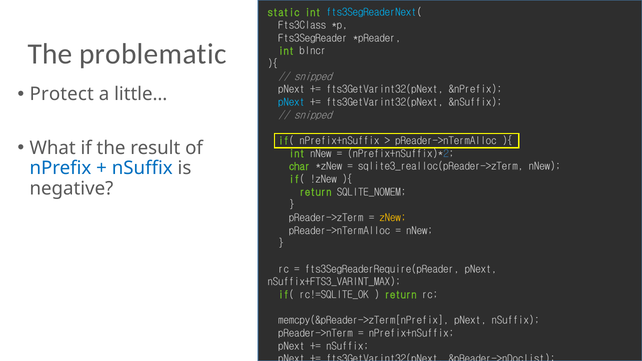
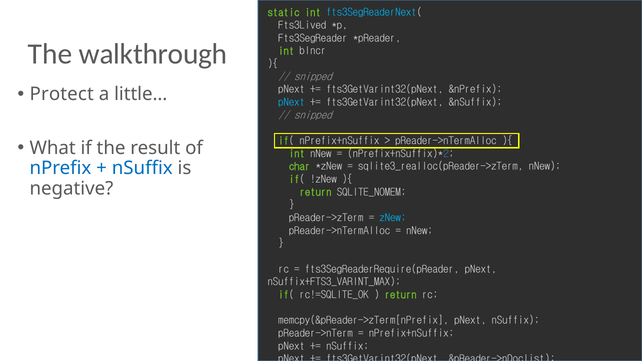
Fts3Class: Fts3Class -> Fts3Lived
problematic: problematic -> walkthrough
zNew colour: yellow -> light blue
